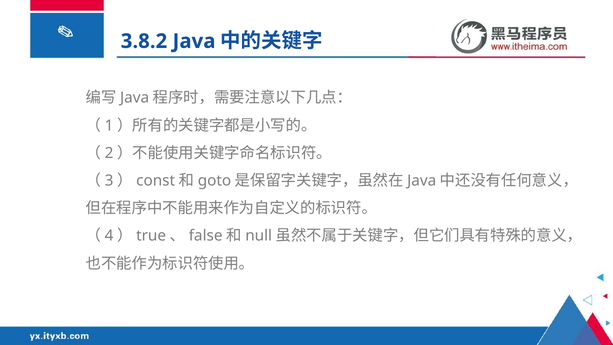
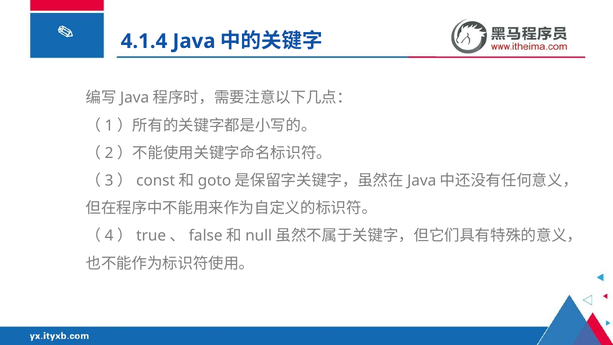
3.8.2: 3.8.2 -> 4.1.4
